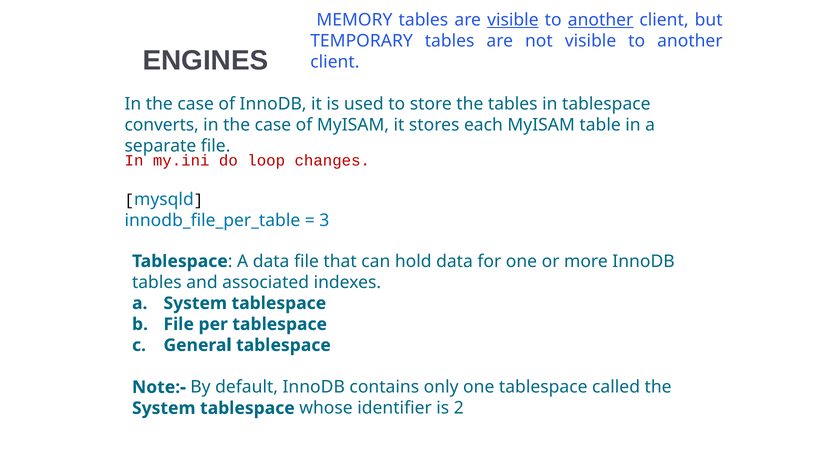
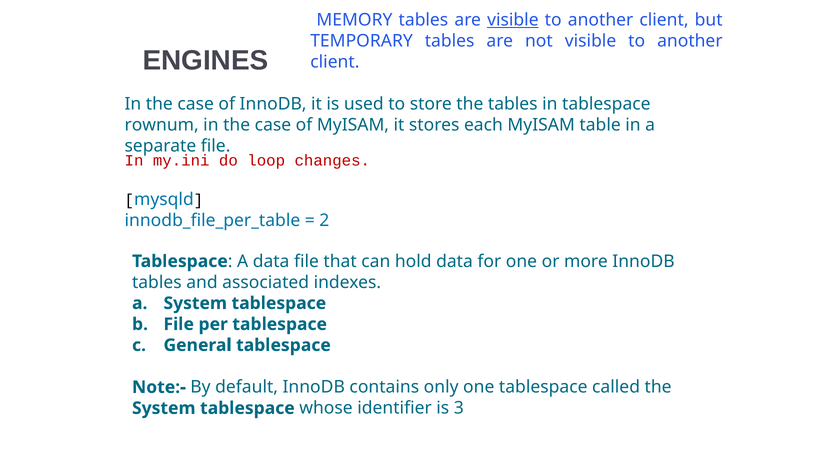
another at (601, 20) underline: present -> none
converts: converts -> rownum
3: 3 -> 2
2: 2 -> 3
